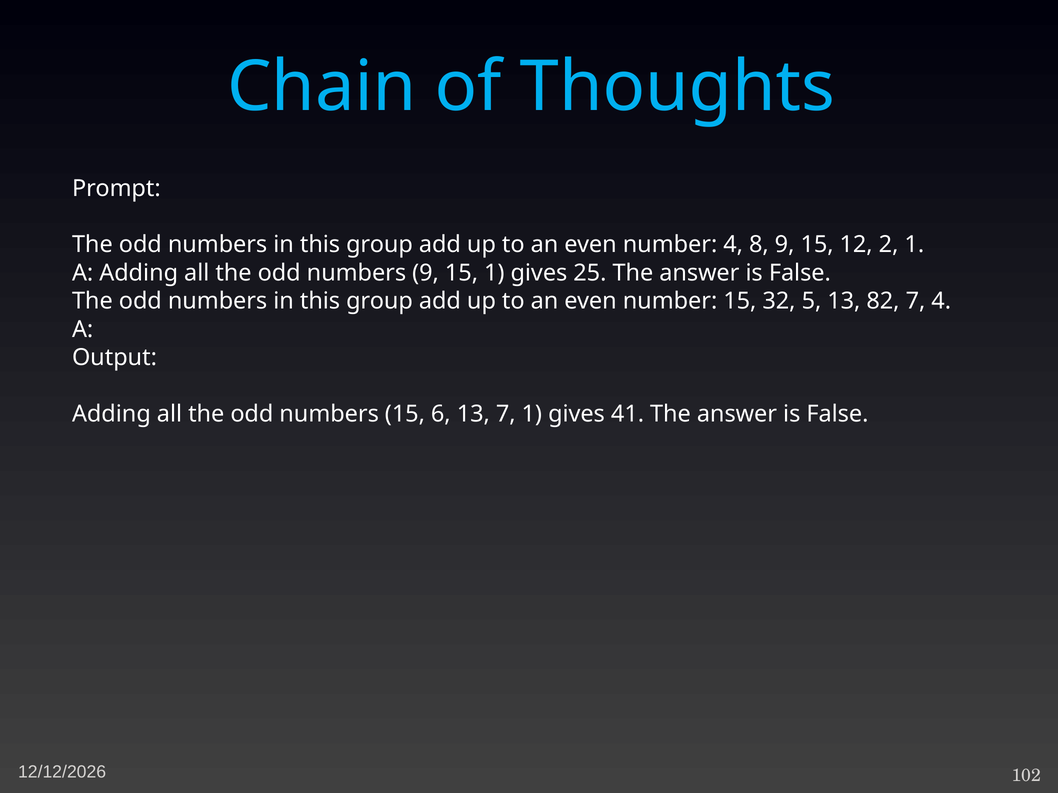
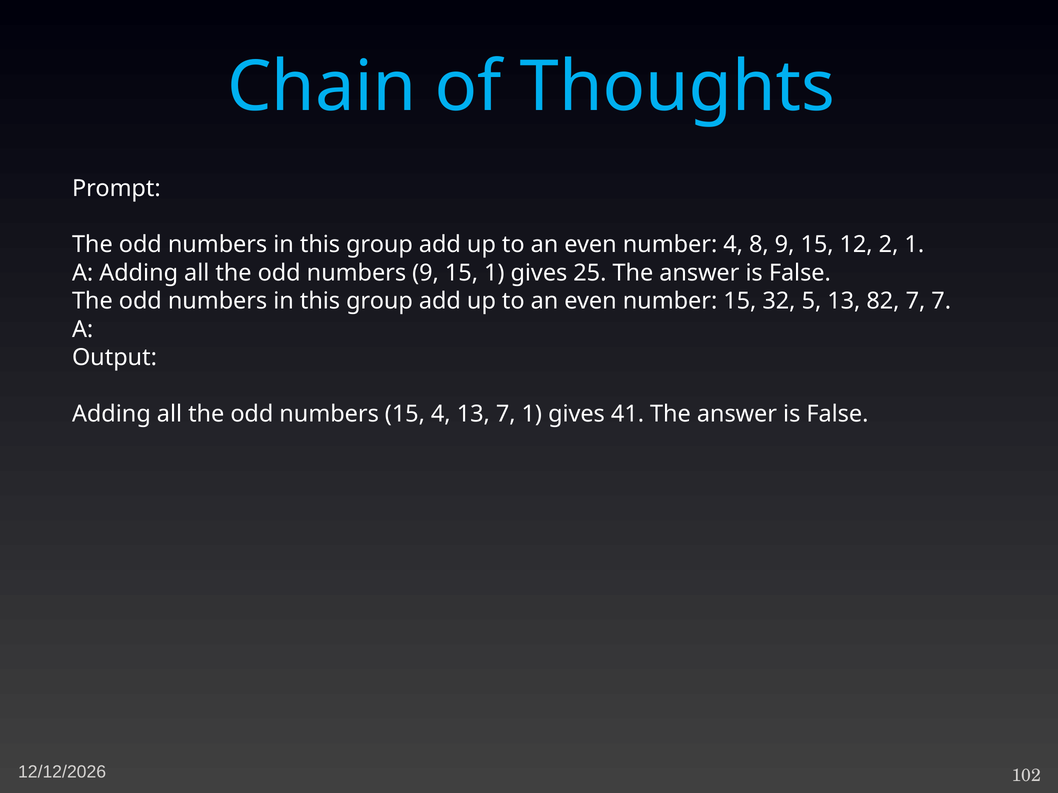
7 4: 4 -> 7
15 6: 6 -> 4
